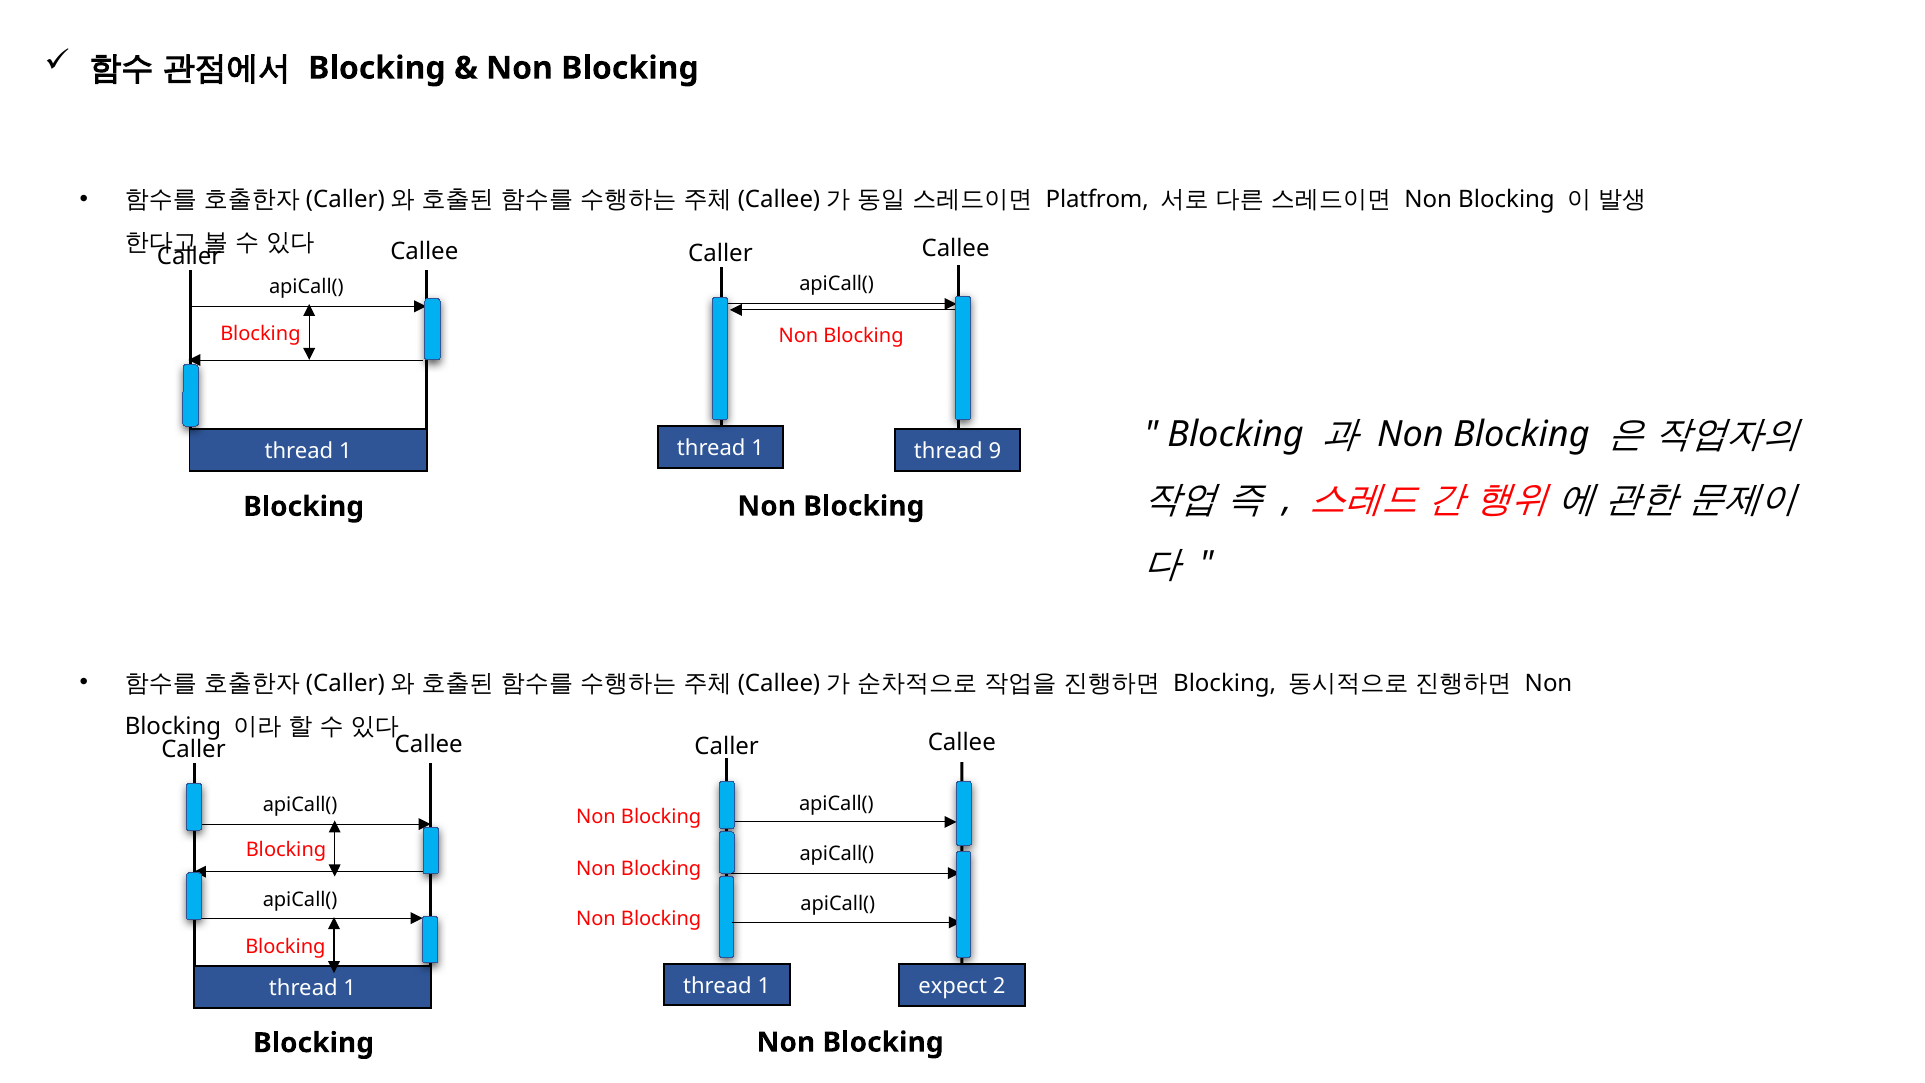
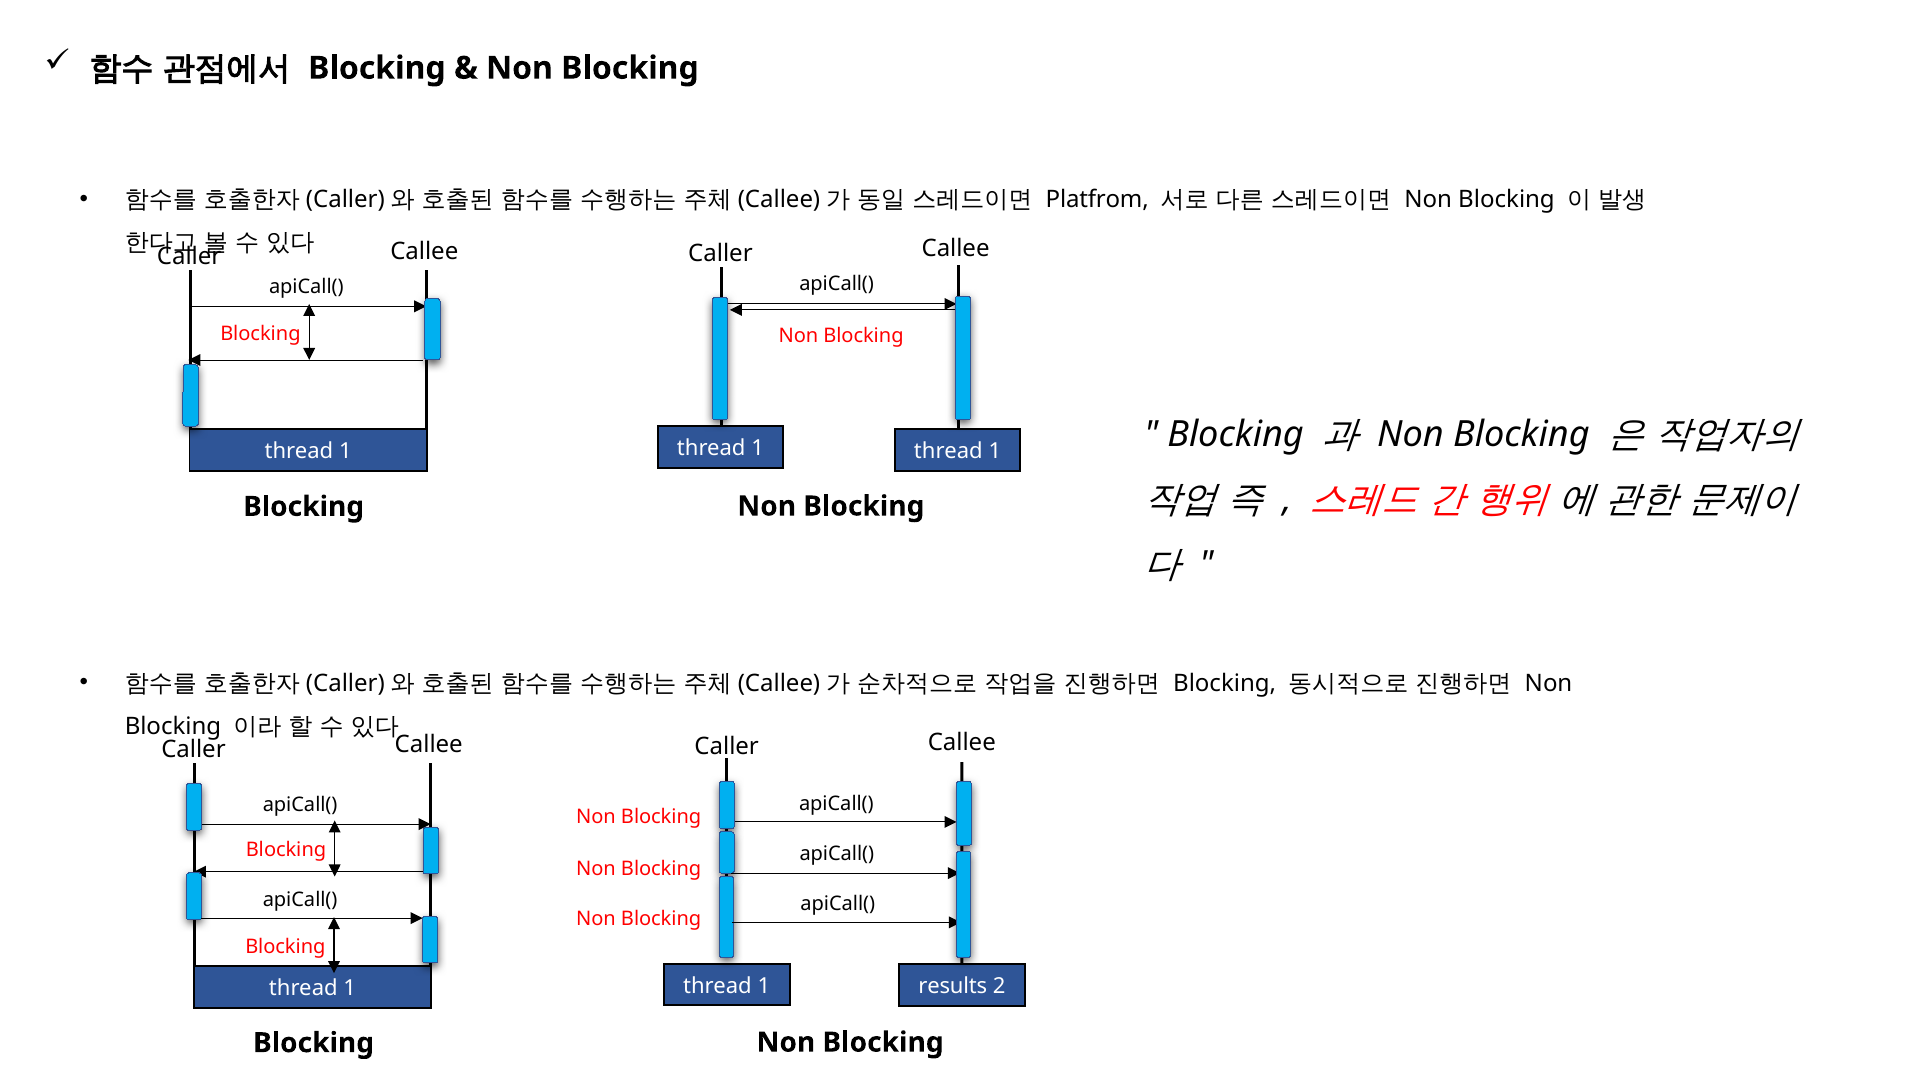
1 thread 9: 9 -> 1
expect: expect -> results
